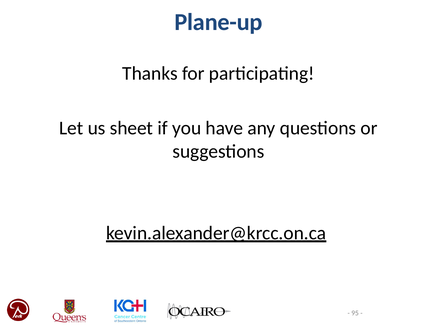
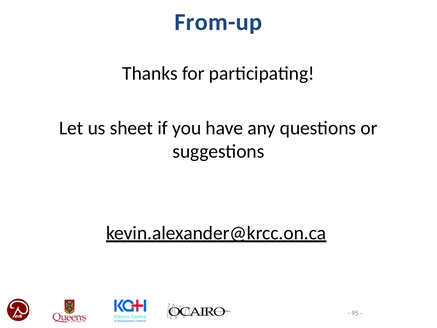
Plane-up: Plane-up -> From-up
